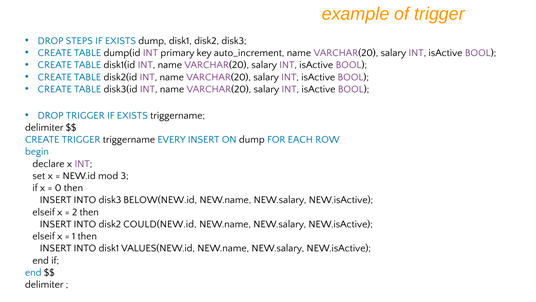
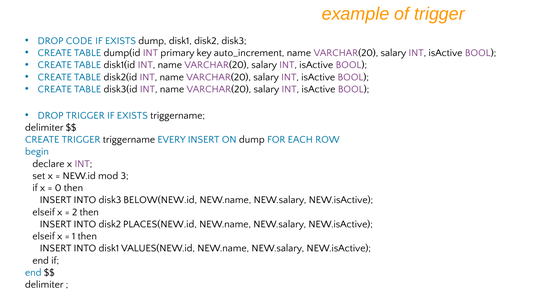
STEPS: STEPS -> CODE
COULD(NEW.id: COULD(NEW.id -> PLACES(NEW.id
